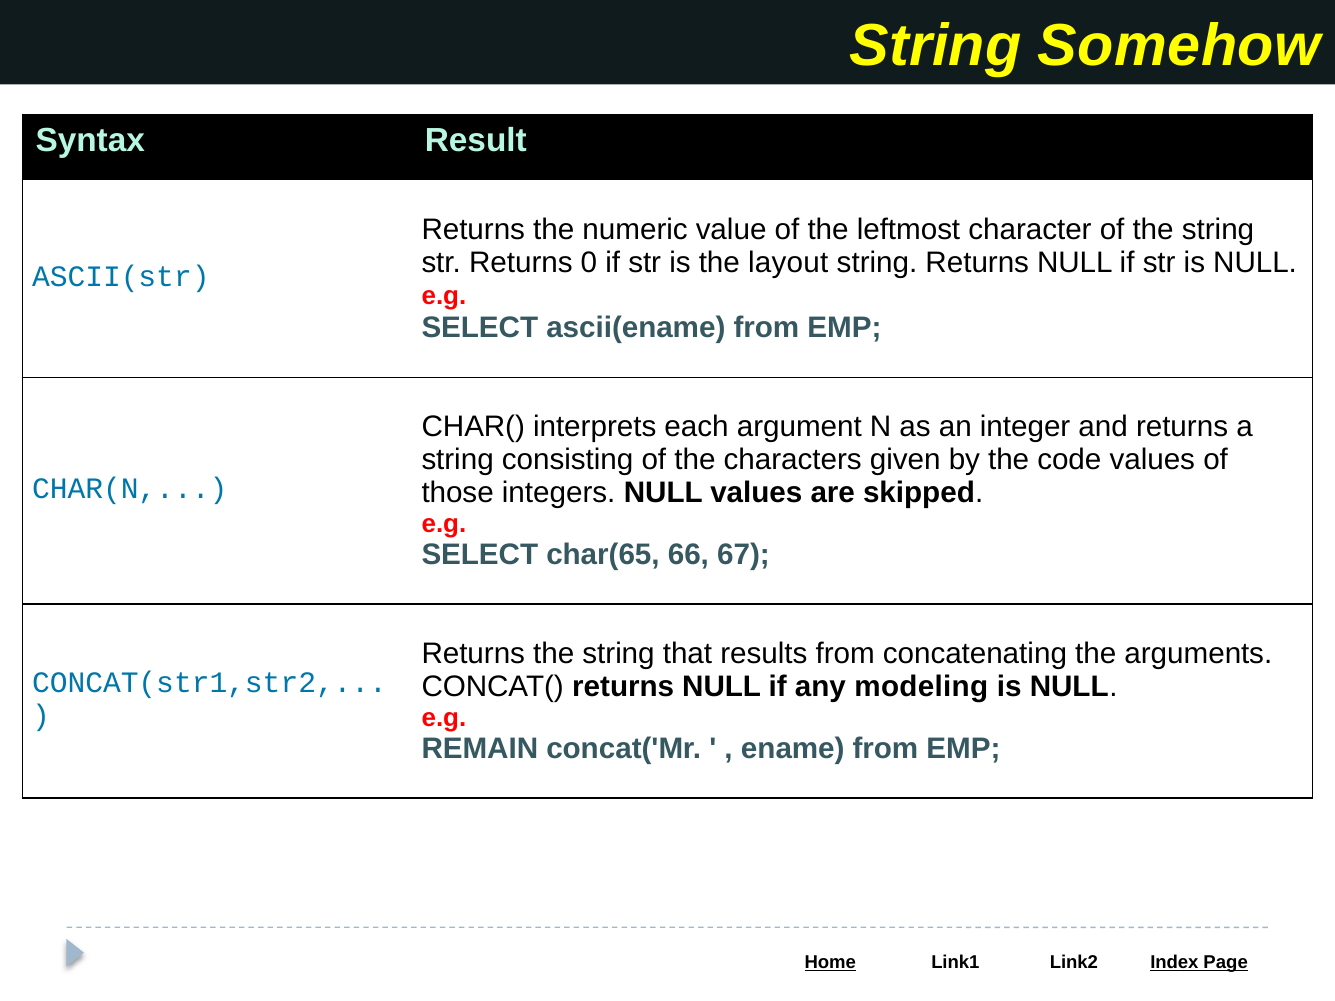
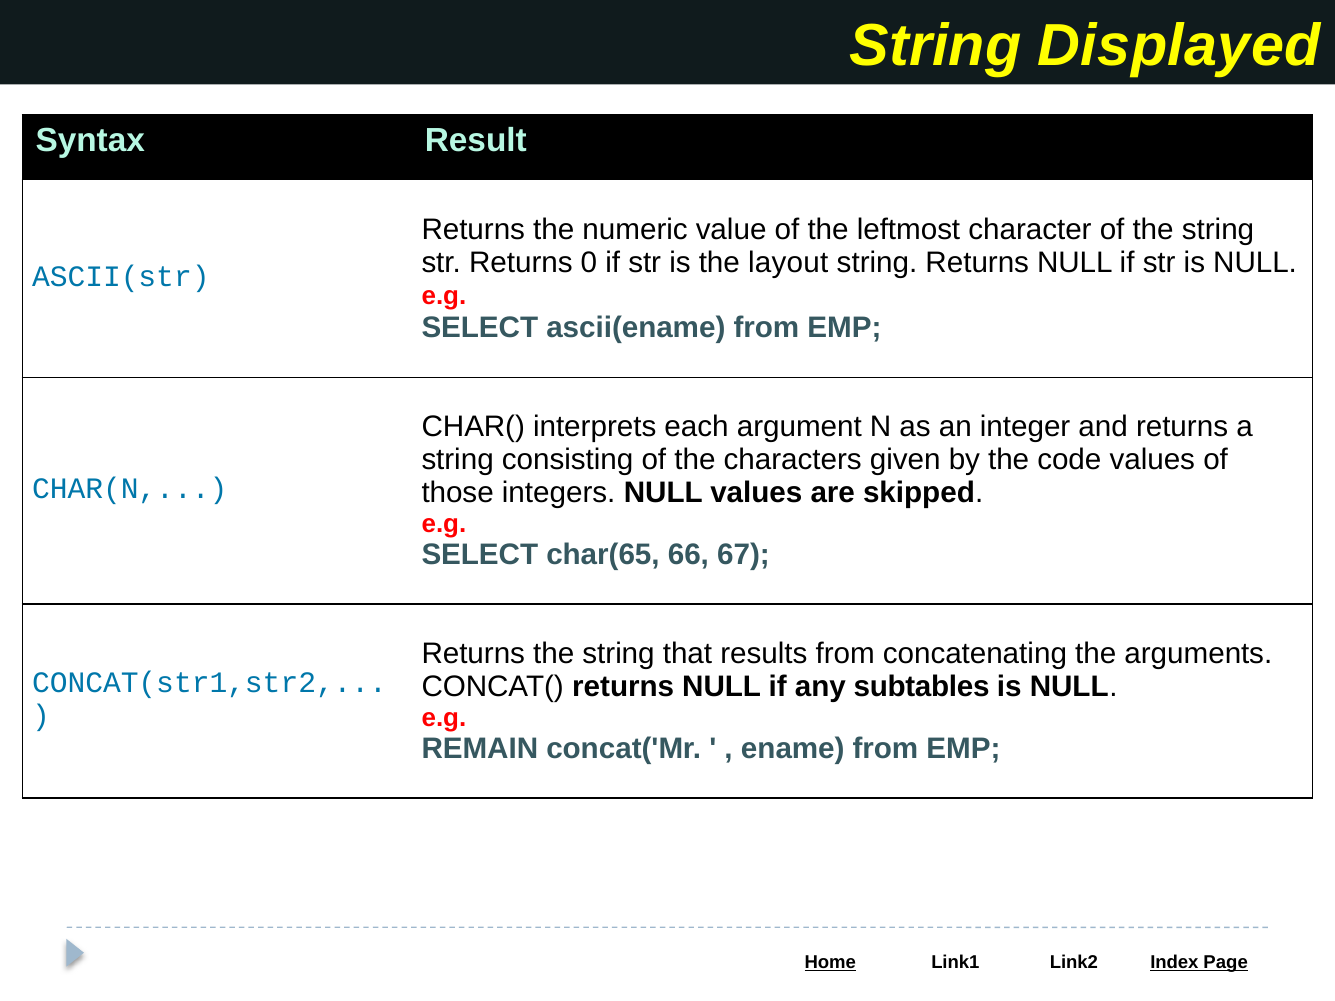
Somehow: Somehow -> Displayed
modeling: modeling -> subtables
